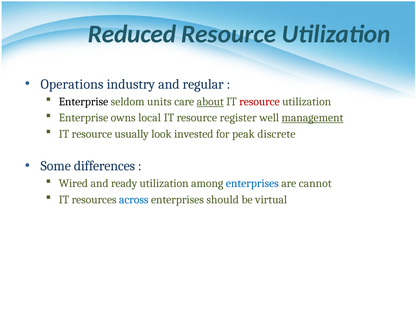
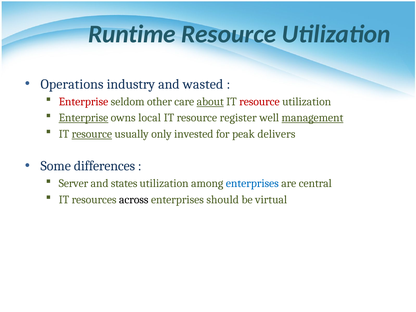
Reduced: Reduced -> Runtime
regular: regular -> wasted
Enterprise at (83, 102) colour: black -> red
units: units -> other
Enterprise at (83, 118) underline: none -> present
resource at (92, 134) underline: none -> present
look: look -> only
discrete: discrete -> delivers
Wired: Wired -> Server
ready: ready -> states
cannot: cannot -> central
across colour: blue -> black
